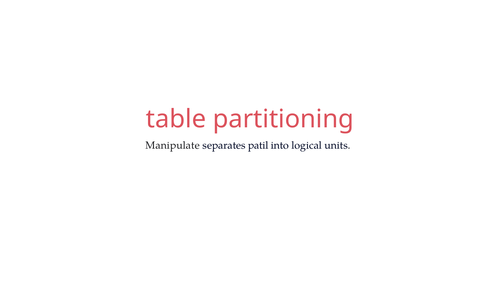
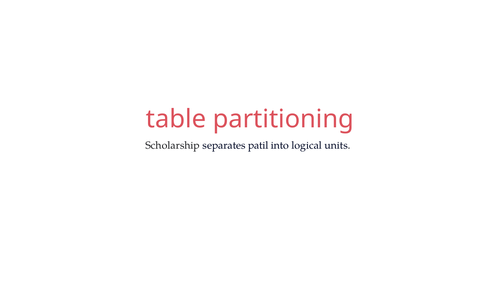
Manipulate: Manipulate -> Scholarship
